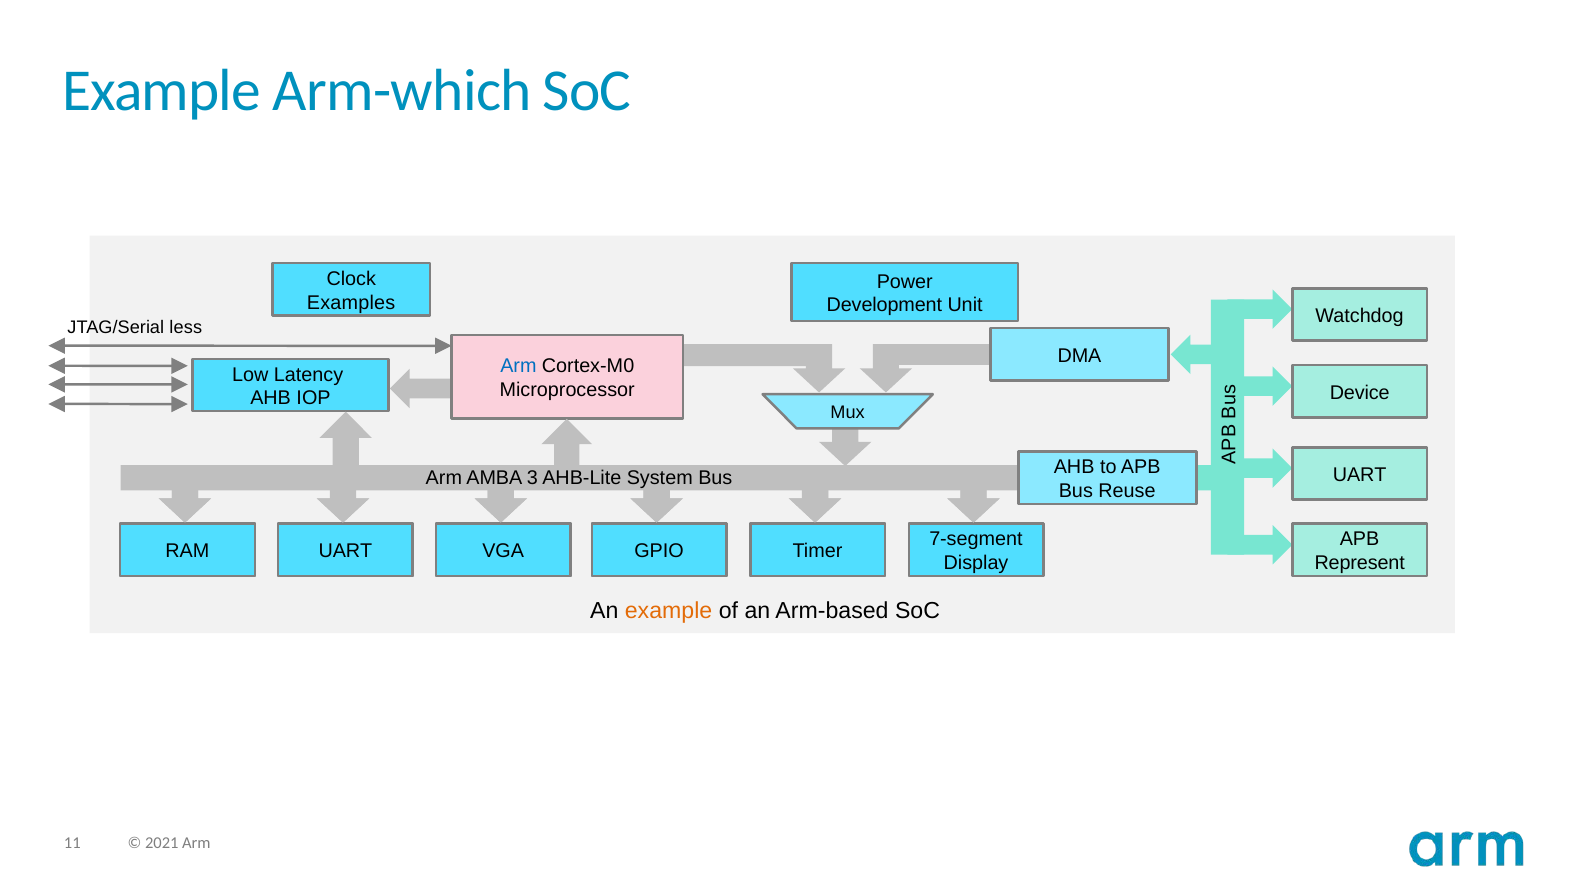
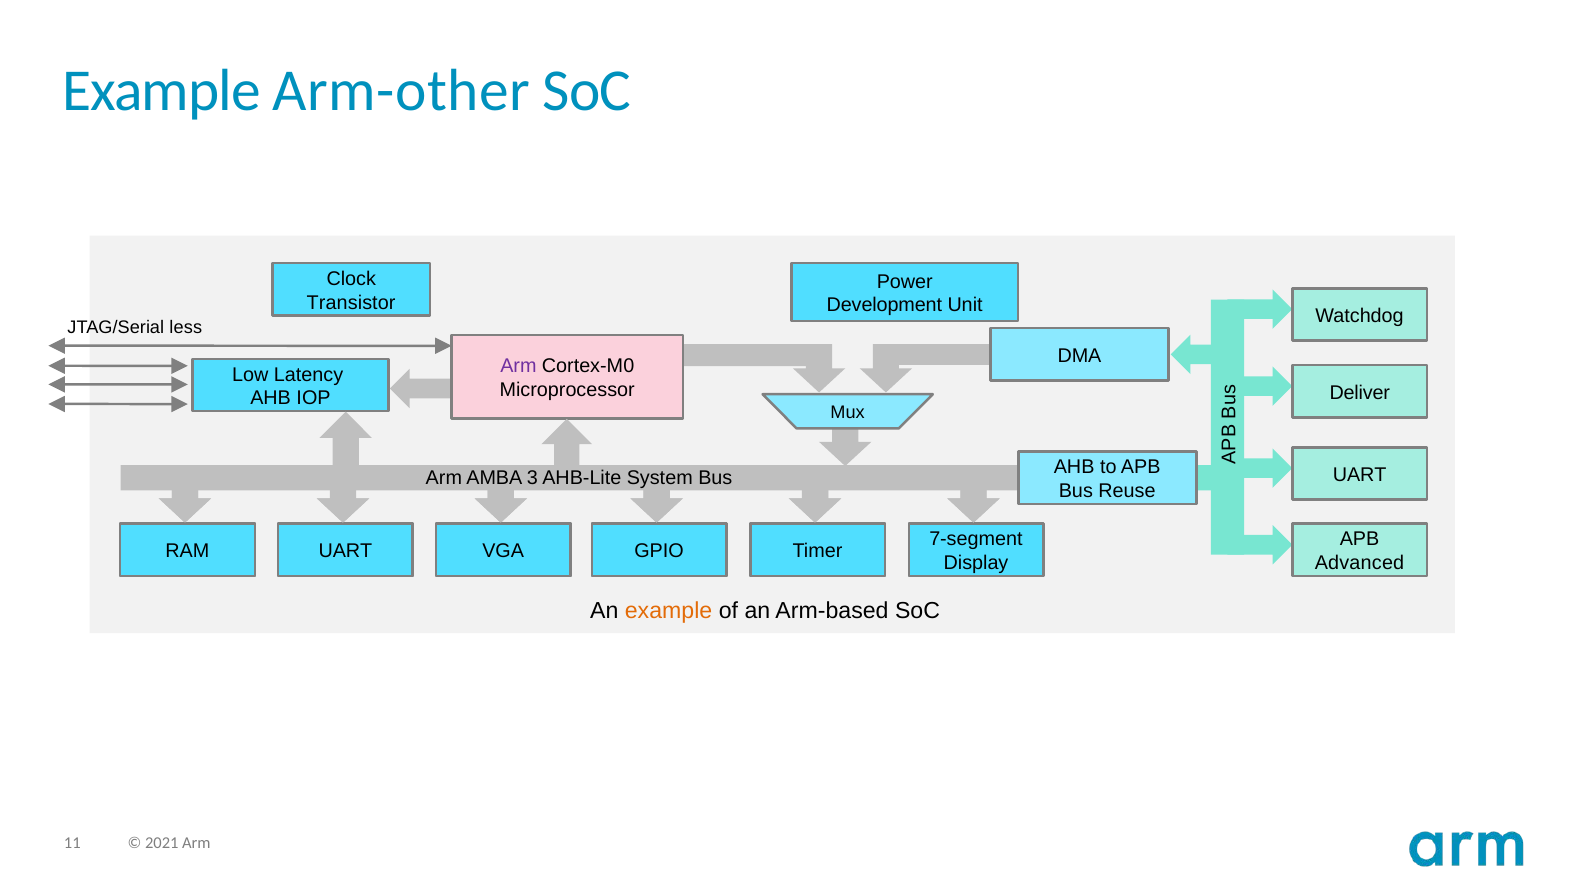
Arm-which: Arm-which -> Arm-other
Examples: Examples -> Transistor
Arm at (518, 366) colour: blue -> purple
Device: Device -> Deliver
Represent: Represent -> Advanced
